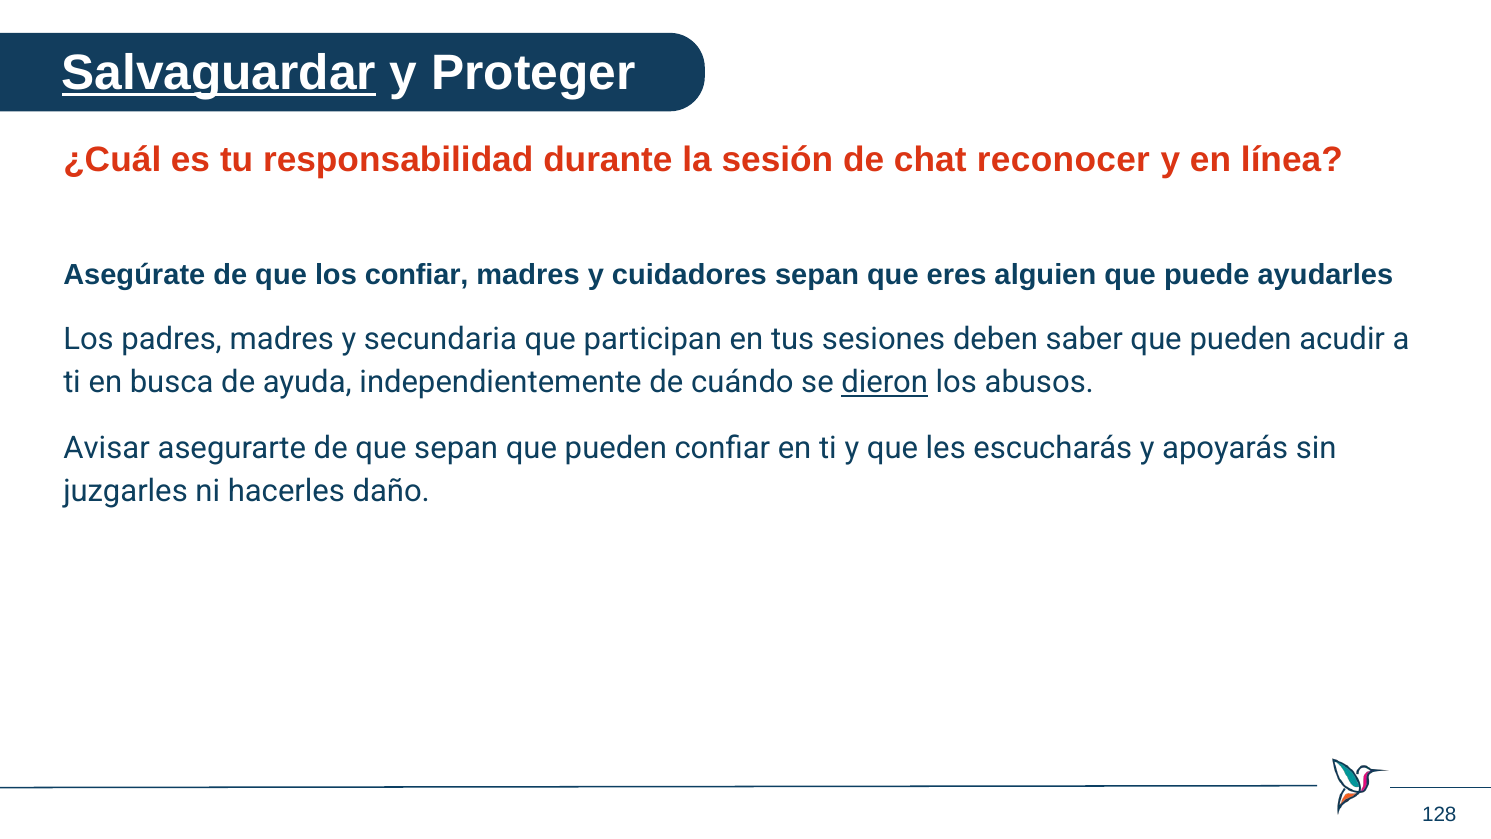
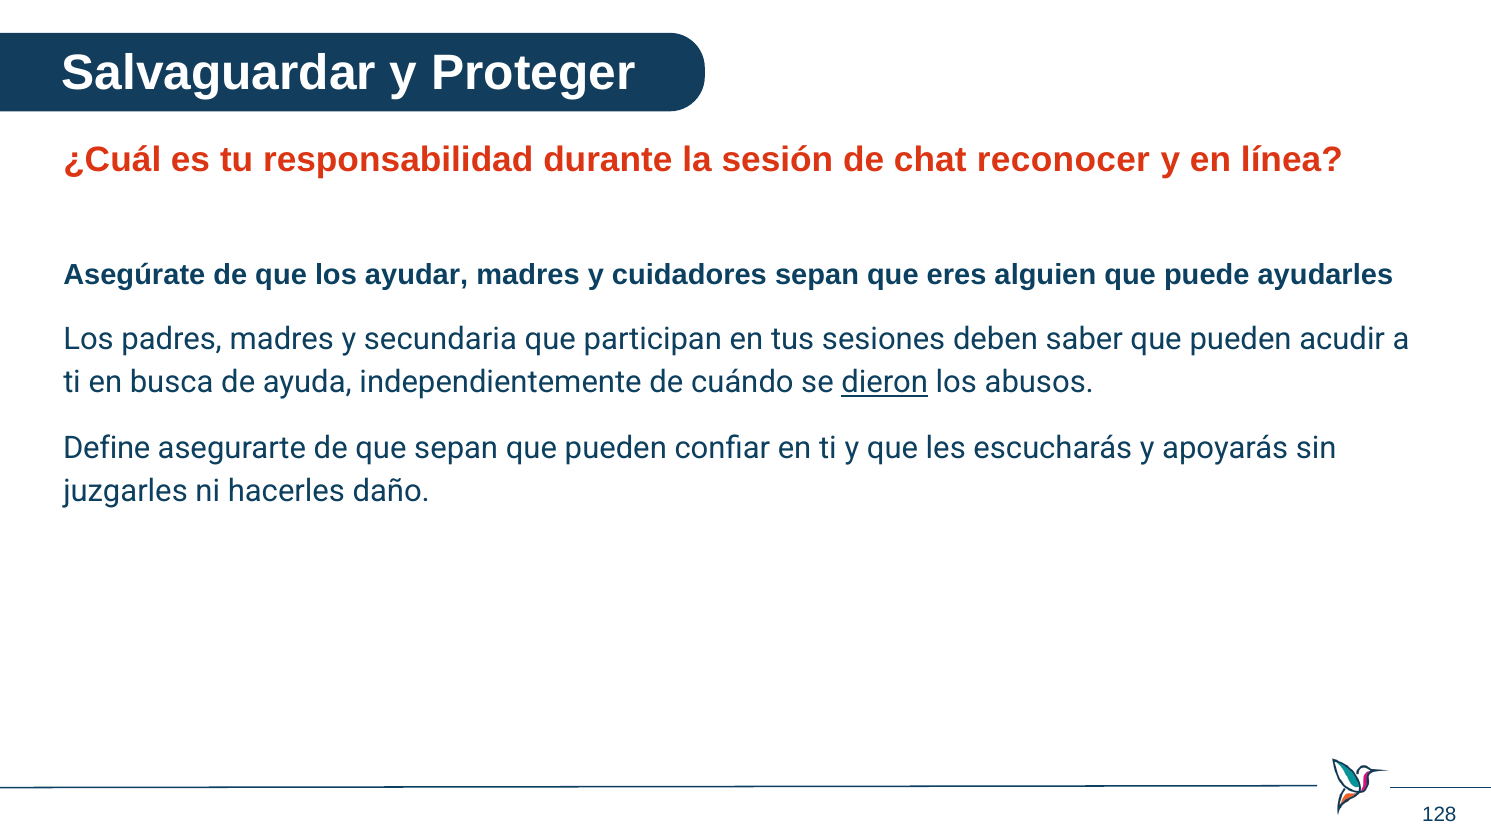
Salvaguardar underline: present -> none
los confiar: confiar -> ayudar
Avisar: Avisar -> Define
